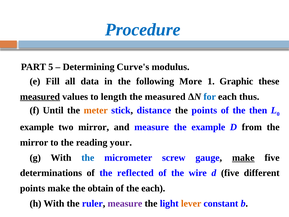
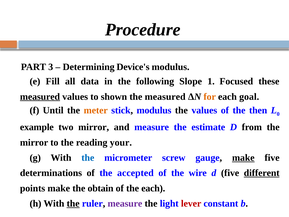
Procedure colour: blue -> black
5: 5 -> 3
Curve's: Curve's -> Device's
More: More -> Slope
Graphic: Graphic -> Focused
length: length -> shown
for colour: blue -> orange
thus: thus -> goal
stick distance: distance -> modulus
the points: points -> values
the example: example -> estimate
reflected: reflected -> accepted
different underline: none -> present
the at (73, 203) underline: none -> present
lever colour: orange -> red
